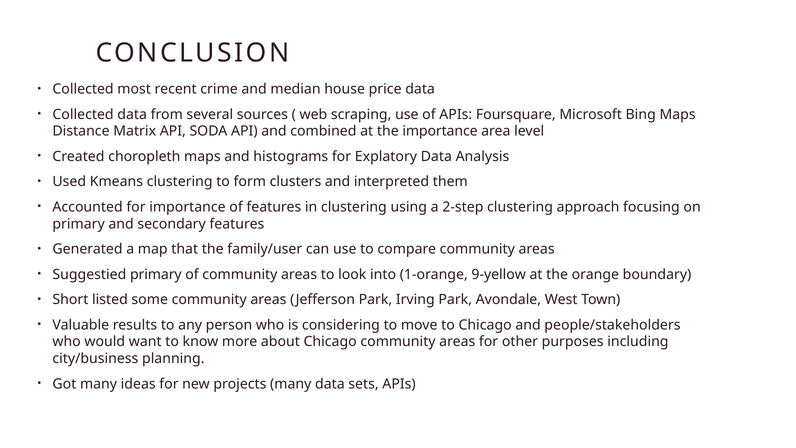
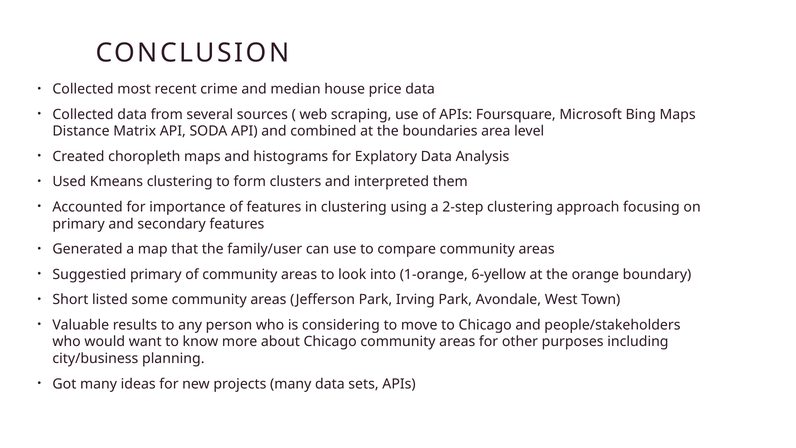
the importance: importance -> boundaries
9-yellow: 9-yellow -> 6-yellow
